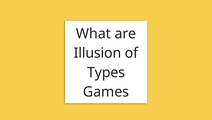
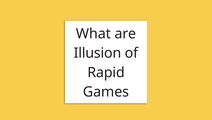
Types: Types -> Rapid
